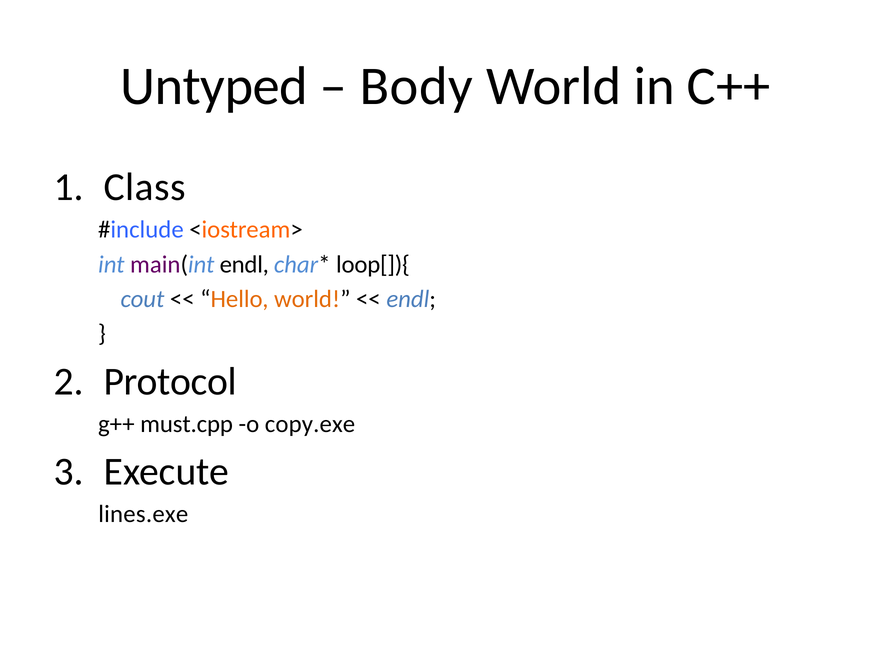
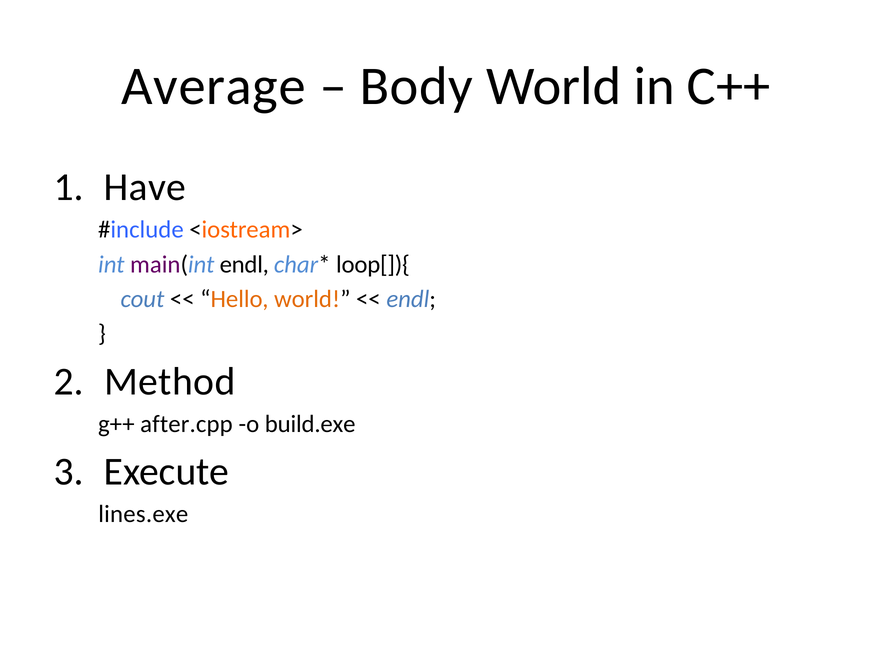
Untyped: Untyped -> Average
Class: Class -> Have
Protocol: Protocol -> Method
must.cpp: must.cpp -> after.cpp
copy.exe: copy.exe -> build.exe
